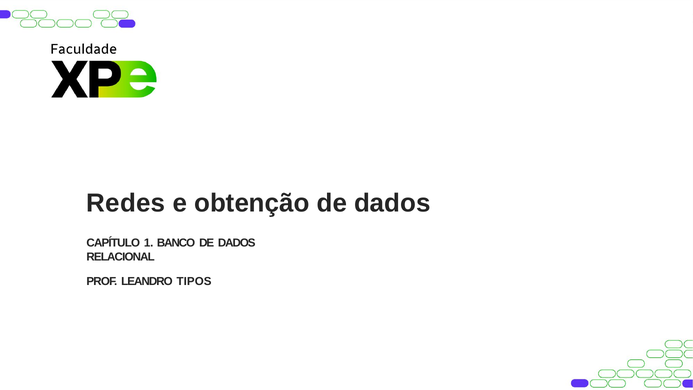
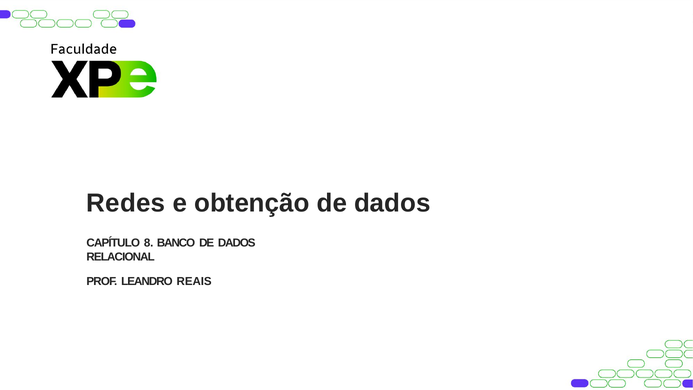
1: 1 -> 8
TIPOS: TIPOS -> REAIS
